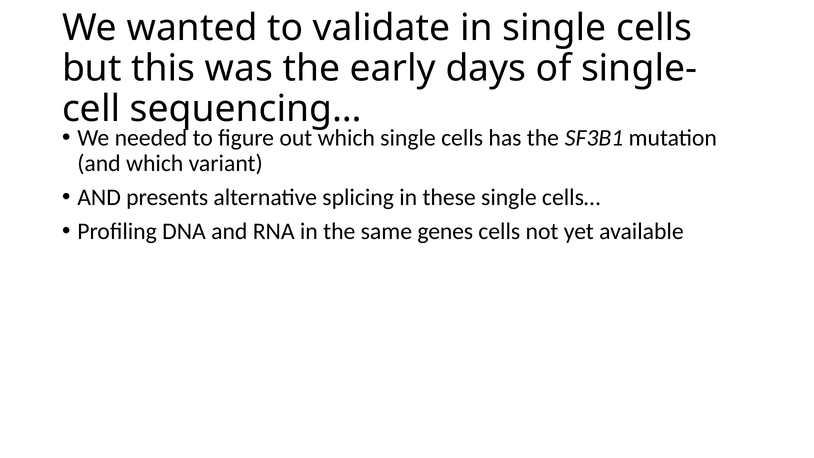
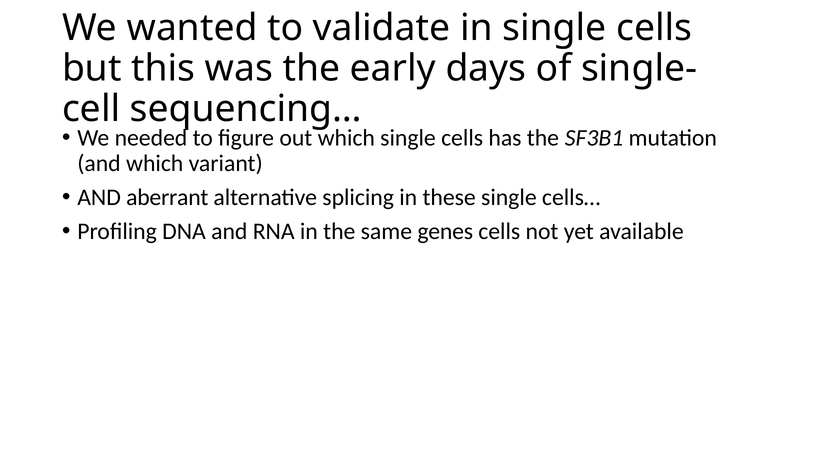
presents: presents -> aberrant
